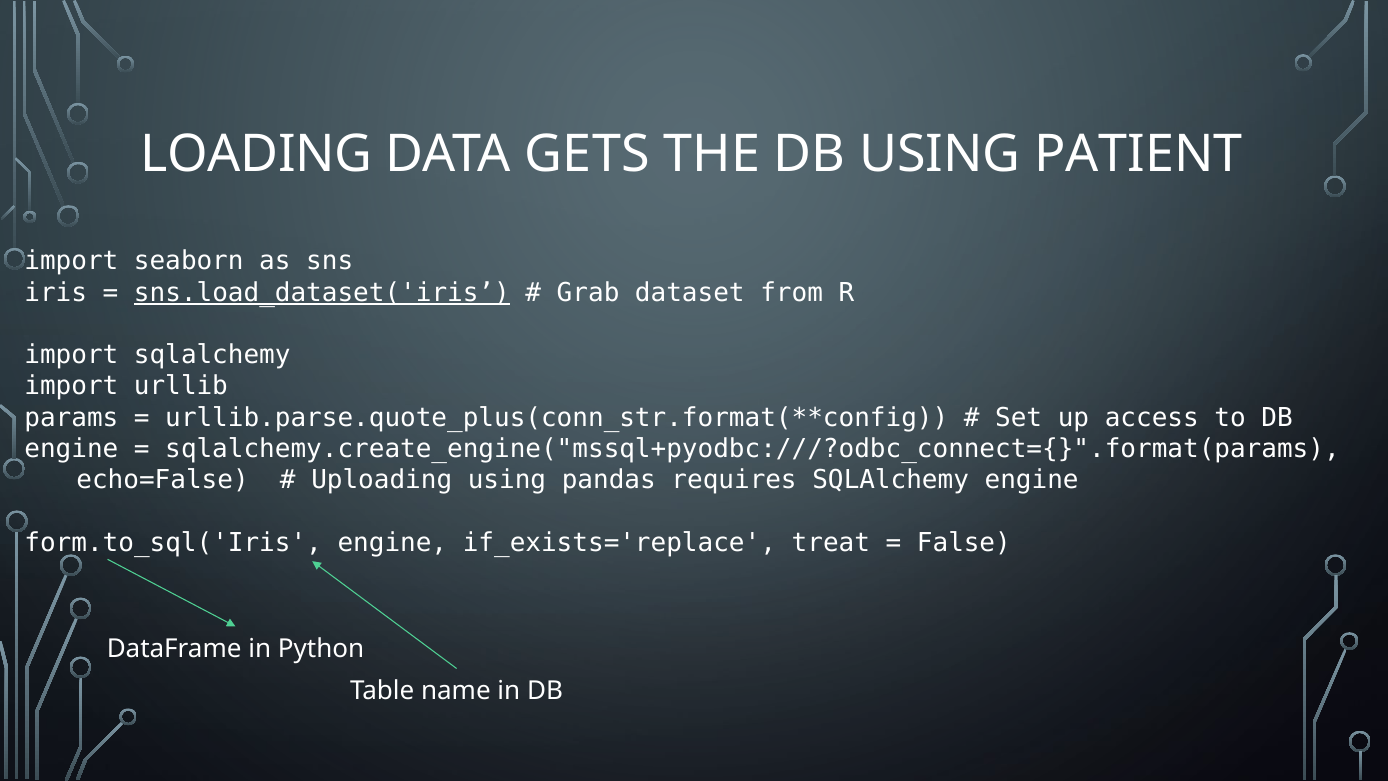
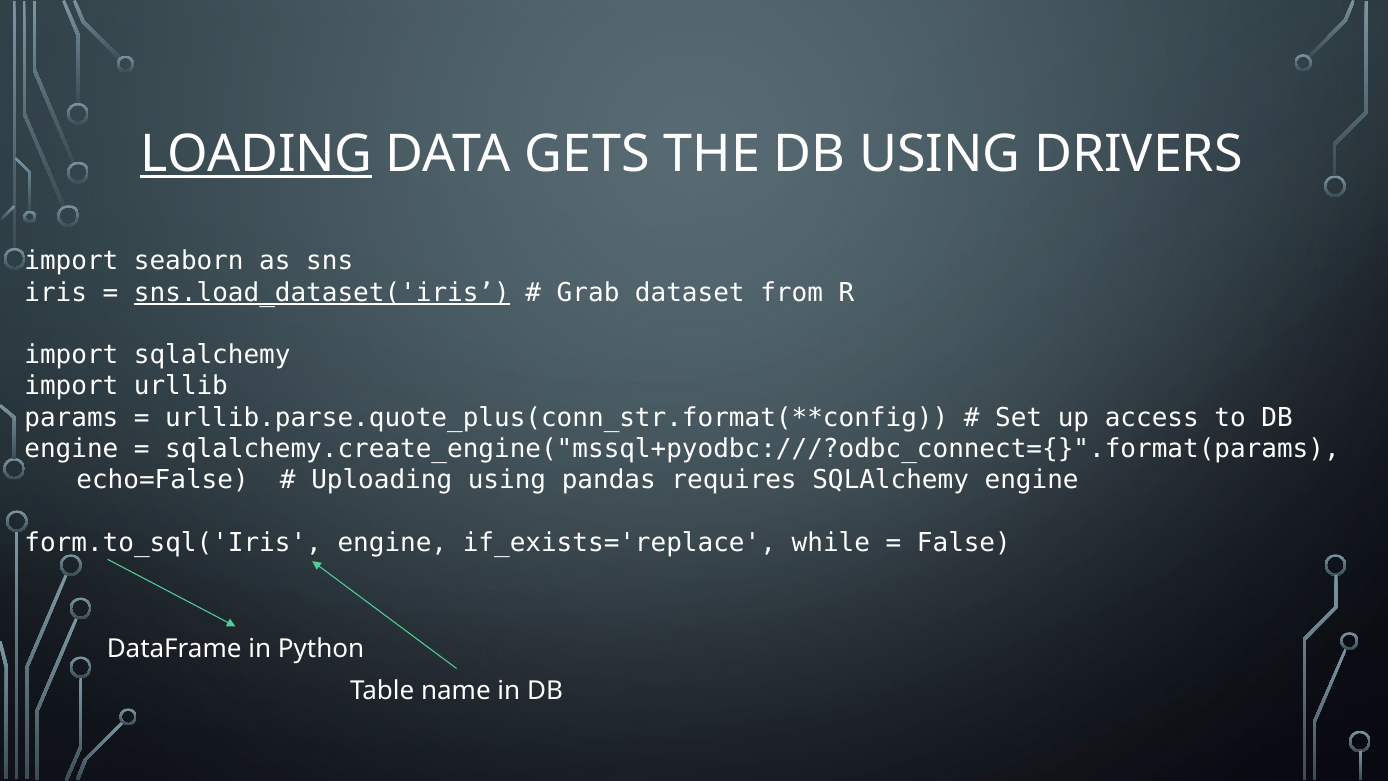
LOADING underline: none -> present
PATIENT: PATIENT -> DRIVERS
treat: treat -> while
